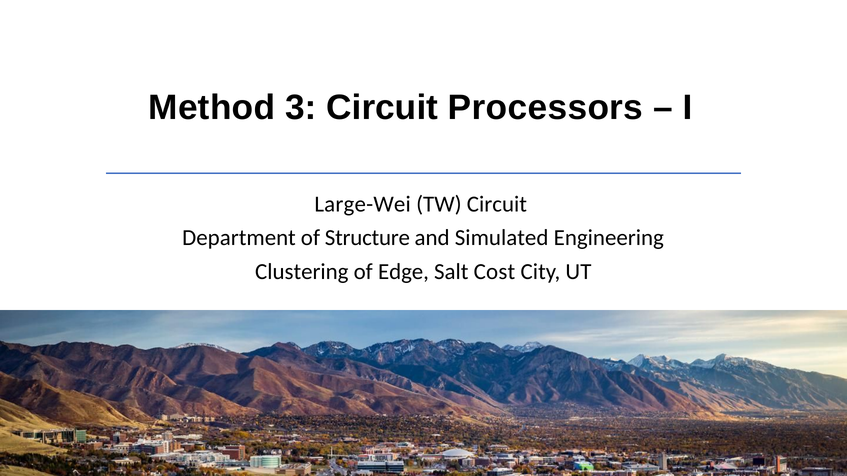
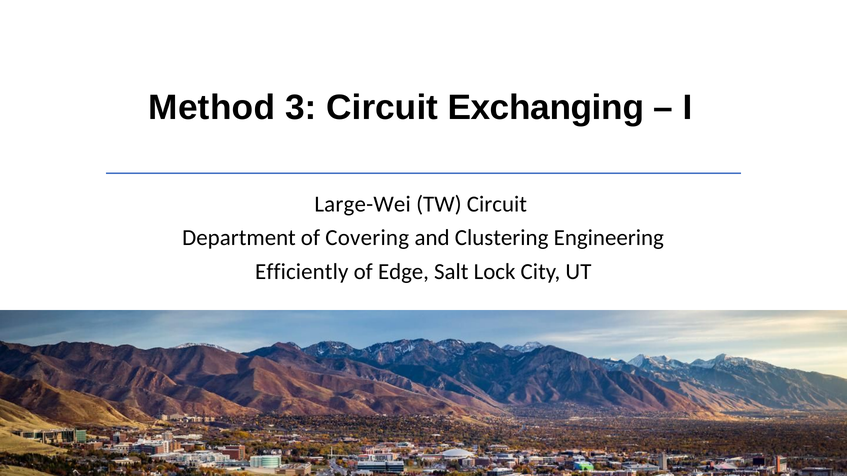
Processors: Processors -> Exchanging
Structure: Structure -> Covering
Simulated: Simulated -> Clustering
Clustering: Clustering -> Efficiently
Cost: Cost -> Lock
